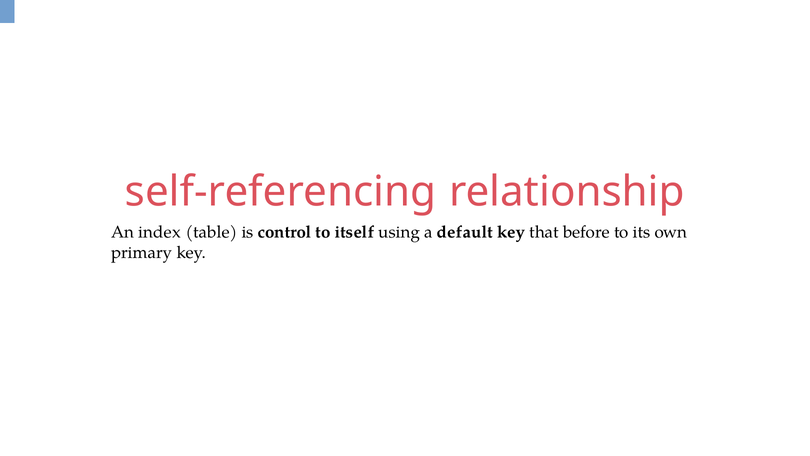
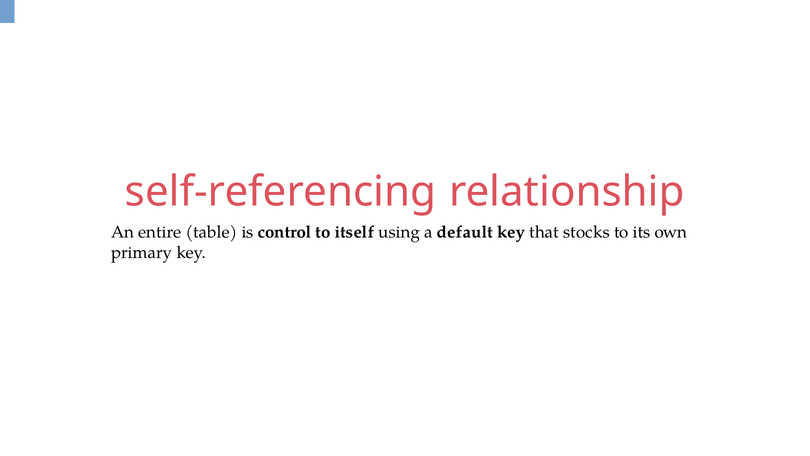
index: index -> entire
before: before -> stocks
